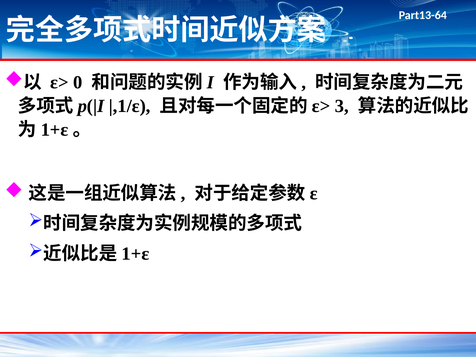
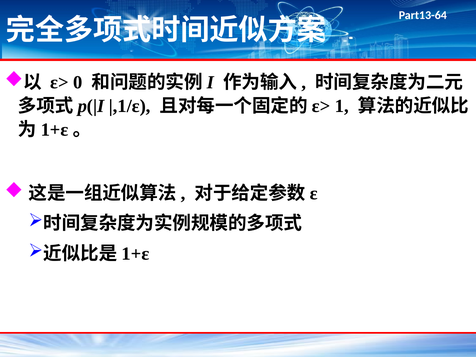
3: 3 -> 1
